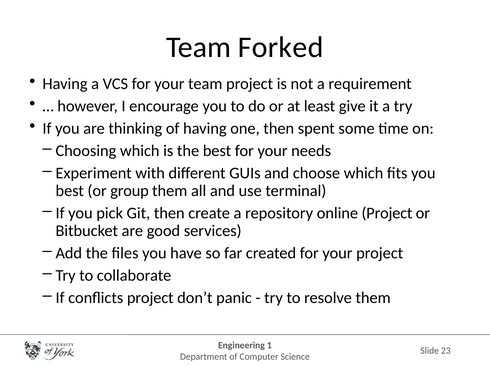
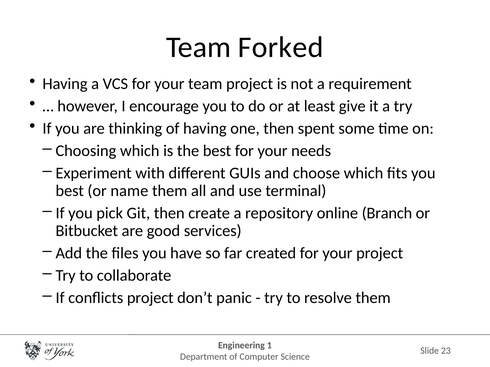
group: group -> name
online Project: Project -> Branch
